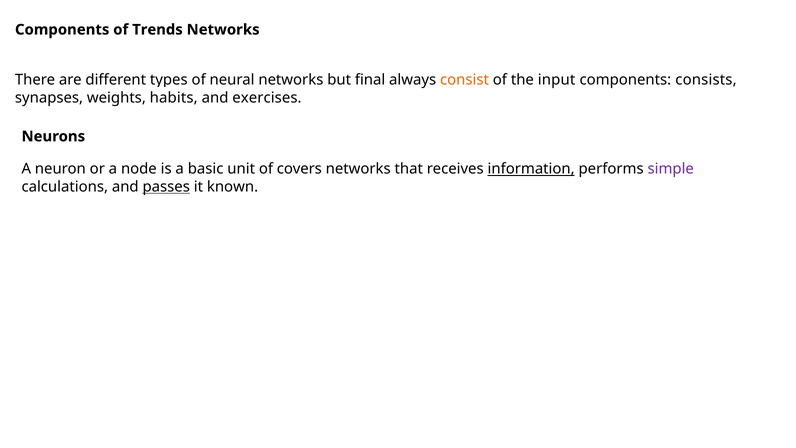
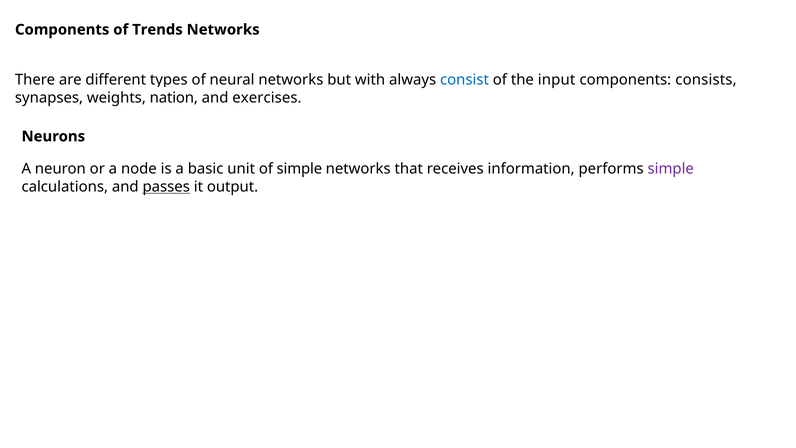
final: final -> with
consist colour: orange -> blue
habits: habits -> nation
of covers: covers -> simple
information underline: present -> none
known: known -> output
